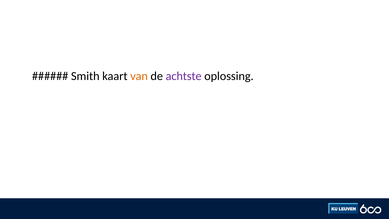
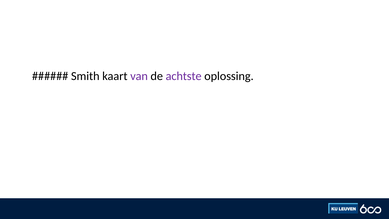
van colour: orange -> purple
